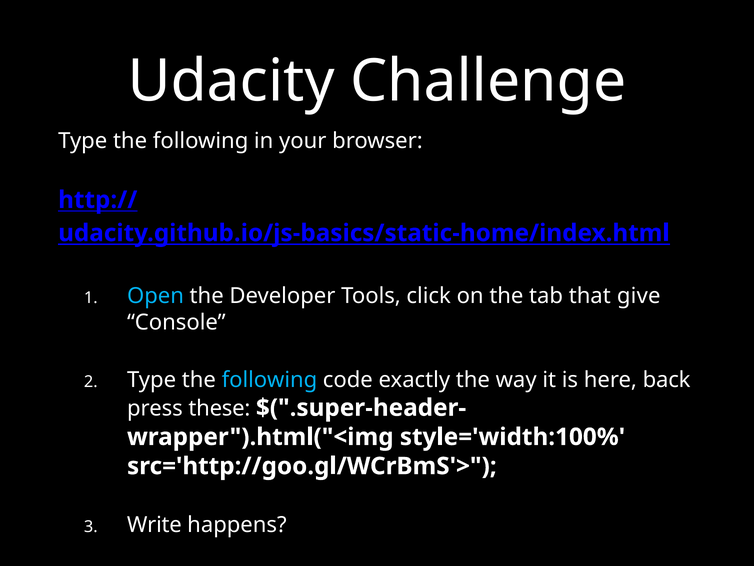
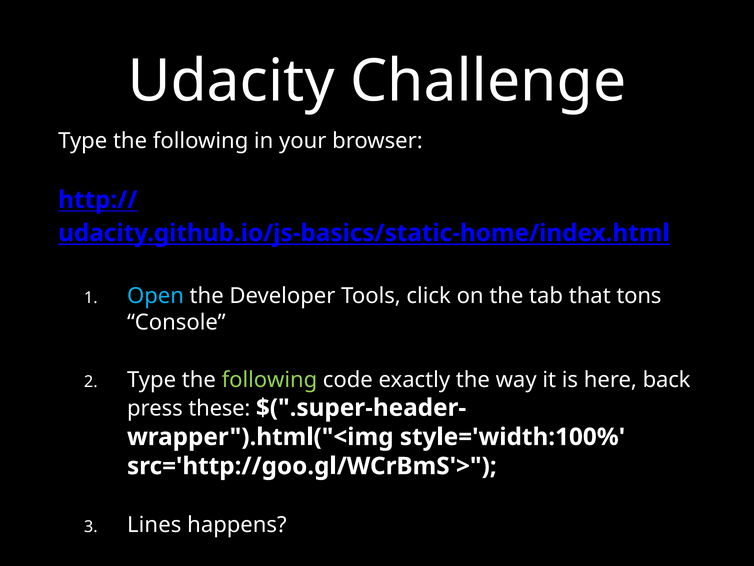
give: give -> tons
following at (269, 379) colour: light blue -> light green
Write: Write -> Lines
